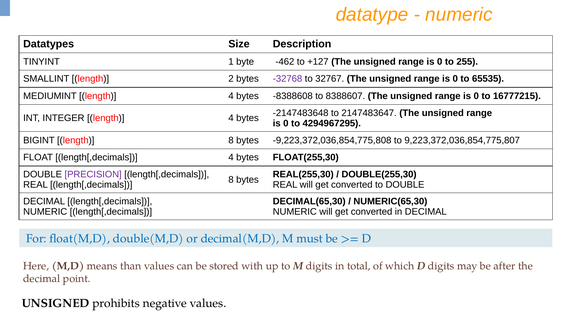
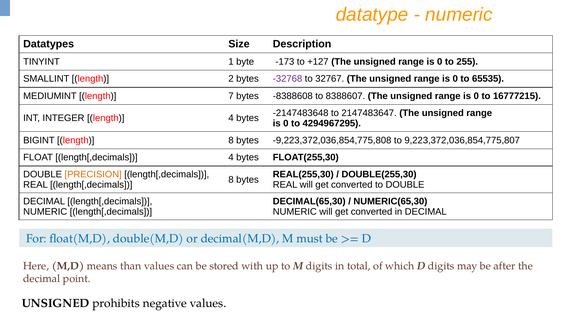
-462: -462 -> -173
MEDIUMINT length 4: 4 -> 7
PRECISION colour: purple -> orange
